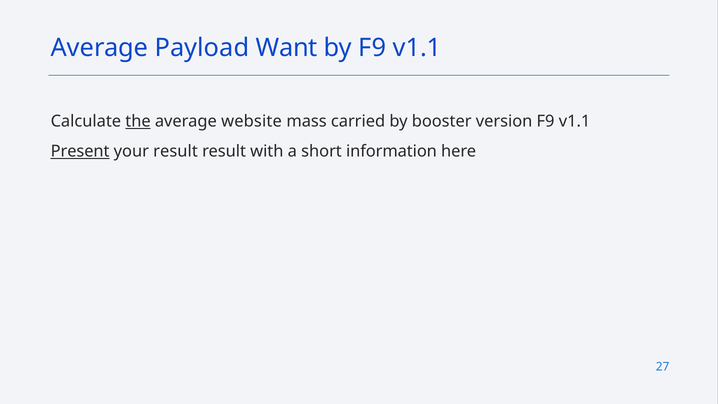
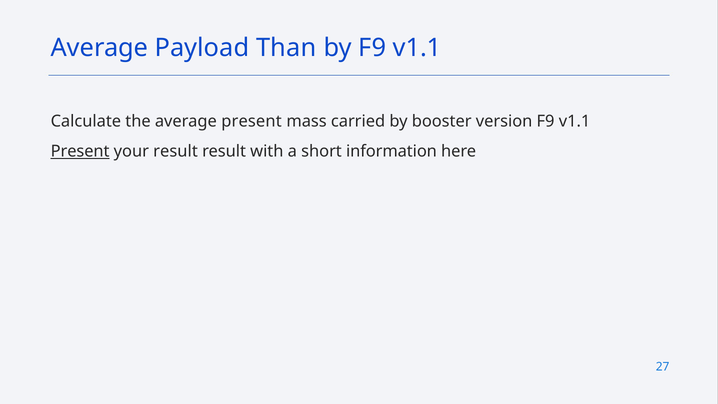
Want: Want -> Than
the underline: present -> none
average website: website -> present
